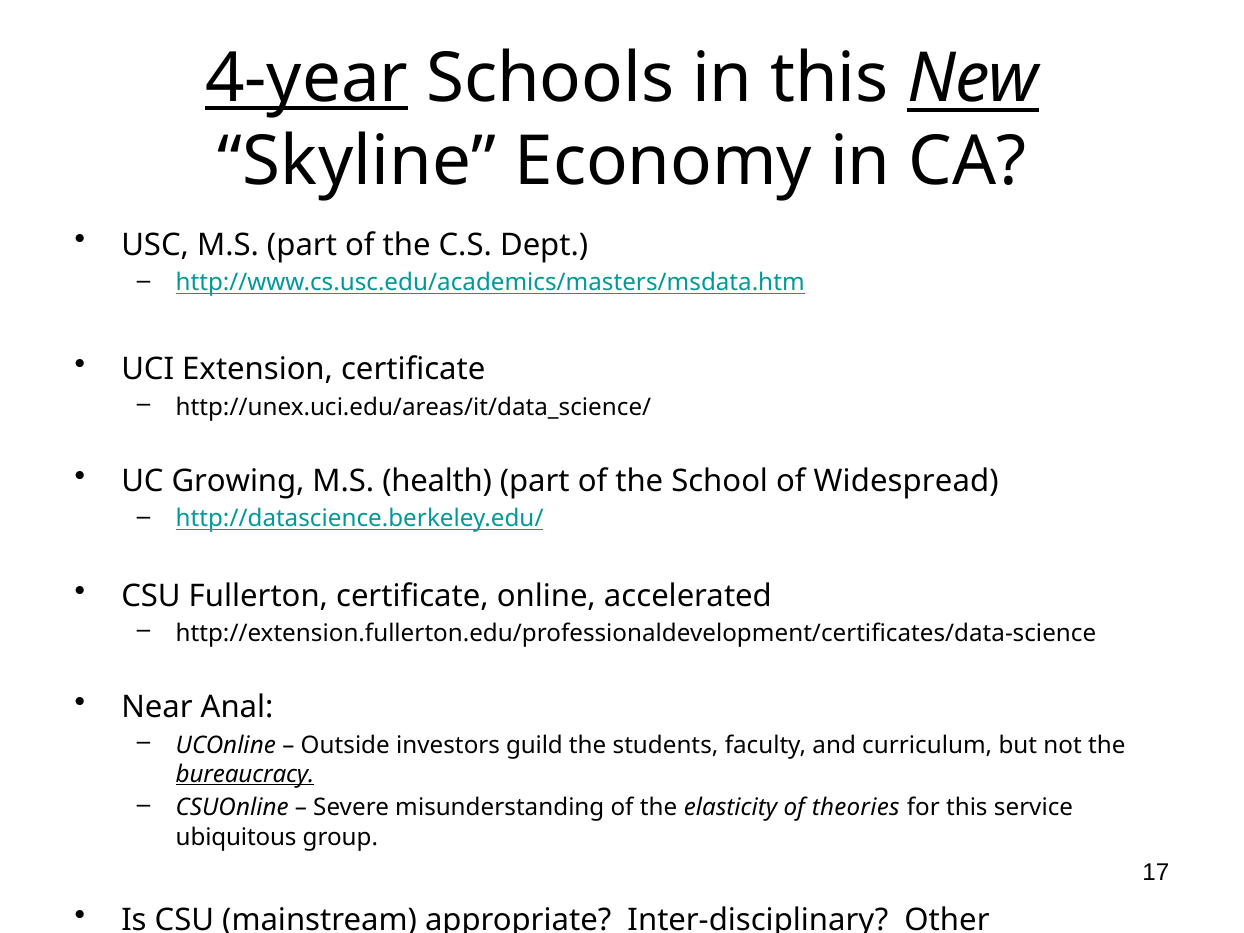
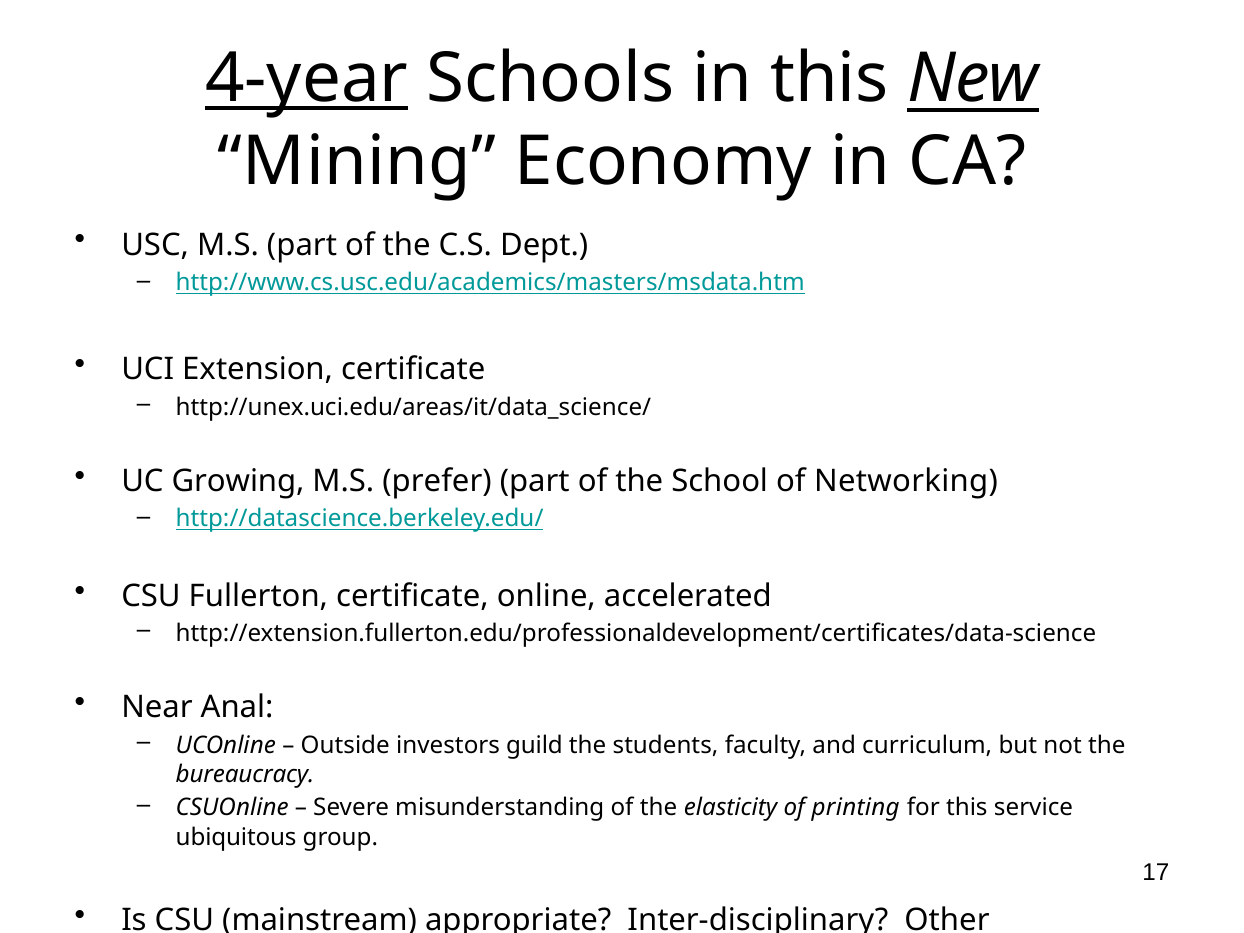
Skyline: Skyline -> Mining
health: health -> prefer
Widespread: Widespread -> Networking
bureaucracy underline: present -> none
theories: theories -> printing
